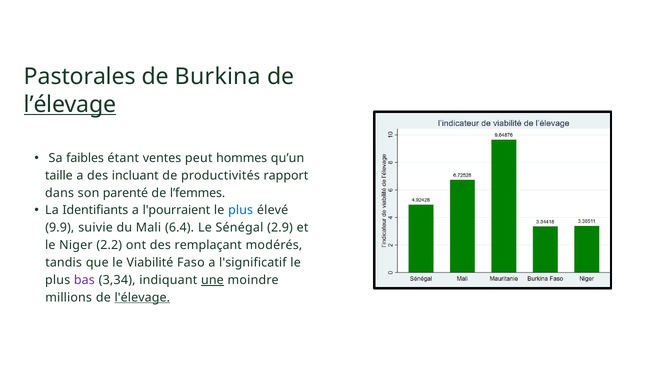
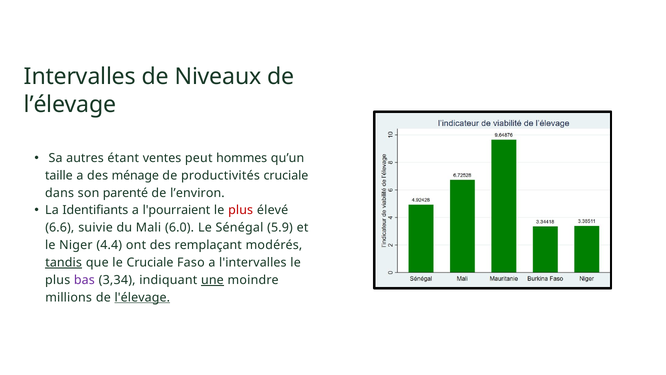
Pastorales: Pastorales -> Intervalles
Burkina: Burkina -> Niveaux
l’élevage underline: present -> none
faibles: faibles -> autres
incluant: incluant -> ménage
productivités rapport: rapport -> cruciale
l’femmes: l’femmes -> l’environ
plus at (241, 210) colour: blue -> red
9.9: 9.9 -> 6.6
6.4: 6.4 -> 6.0
2.9: 2.9 -> 5.9
2.2: 2.2 -> 4.4
tandis underline: none -> present
le Viabilité: Viabilité -> Cruciale
l'significatif: l'significatif -> l'intervalles
